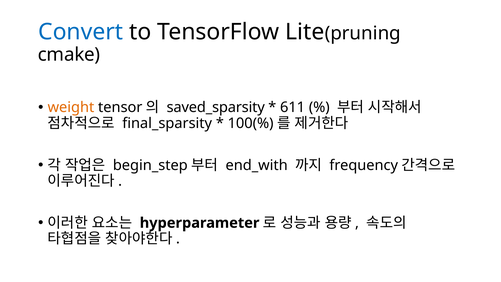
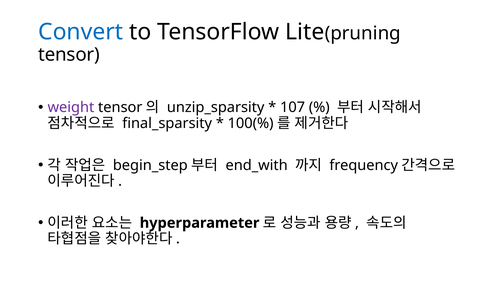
cmake at (69, 55): cmake -> tensor
weight colour: orange -> purple
saved_sparsity: saved_sparsity -> unzip_sparsity
611: 611 -> 107
